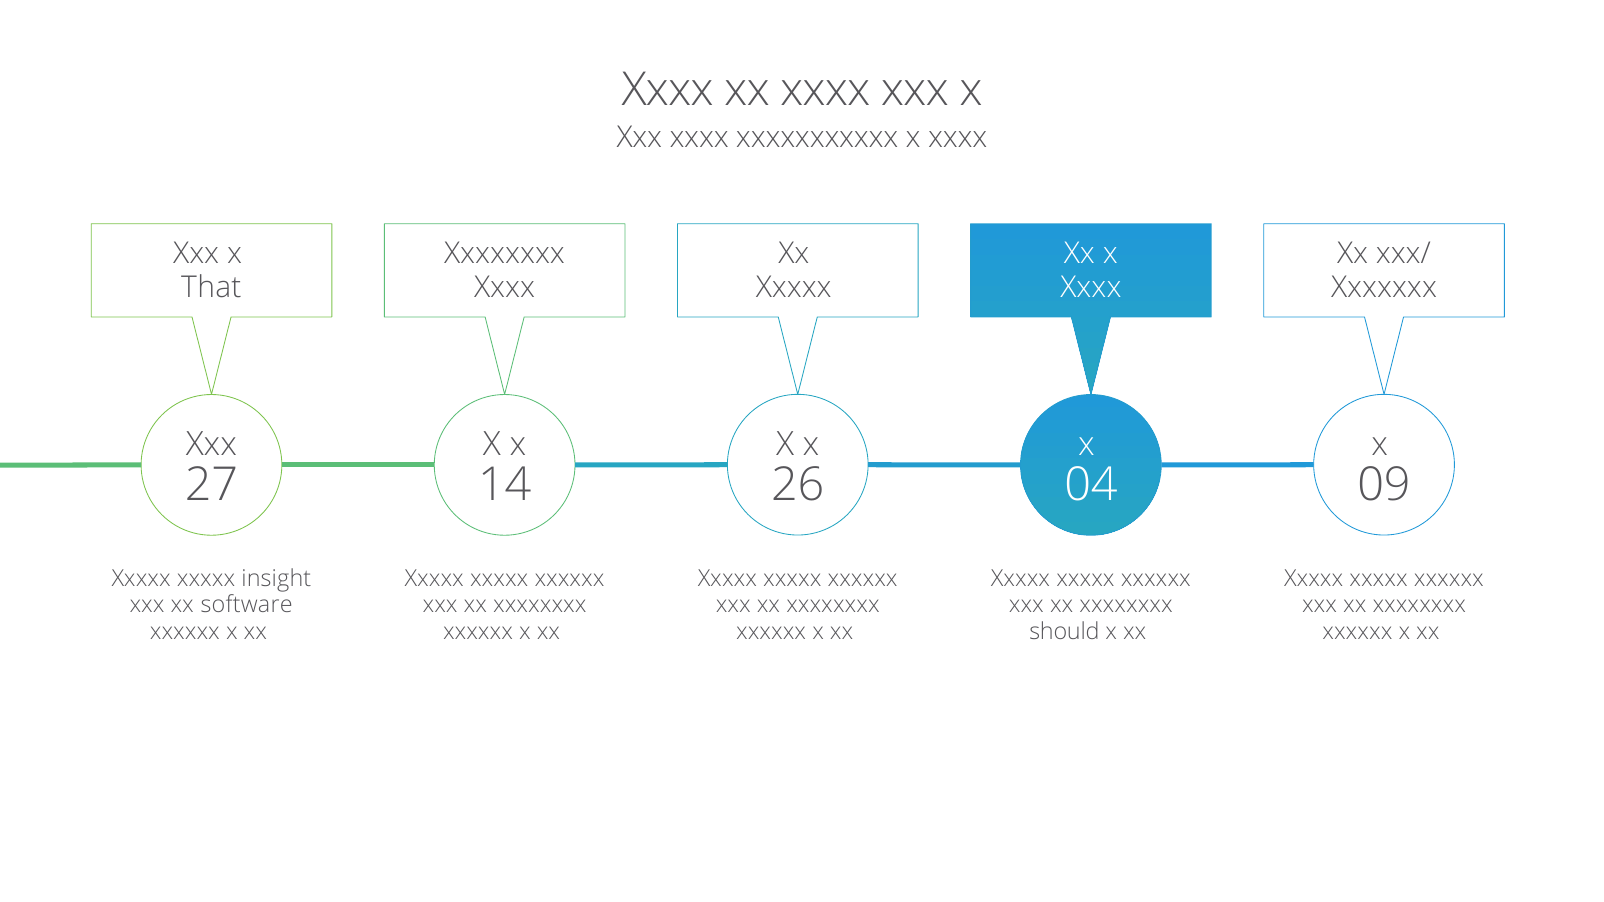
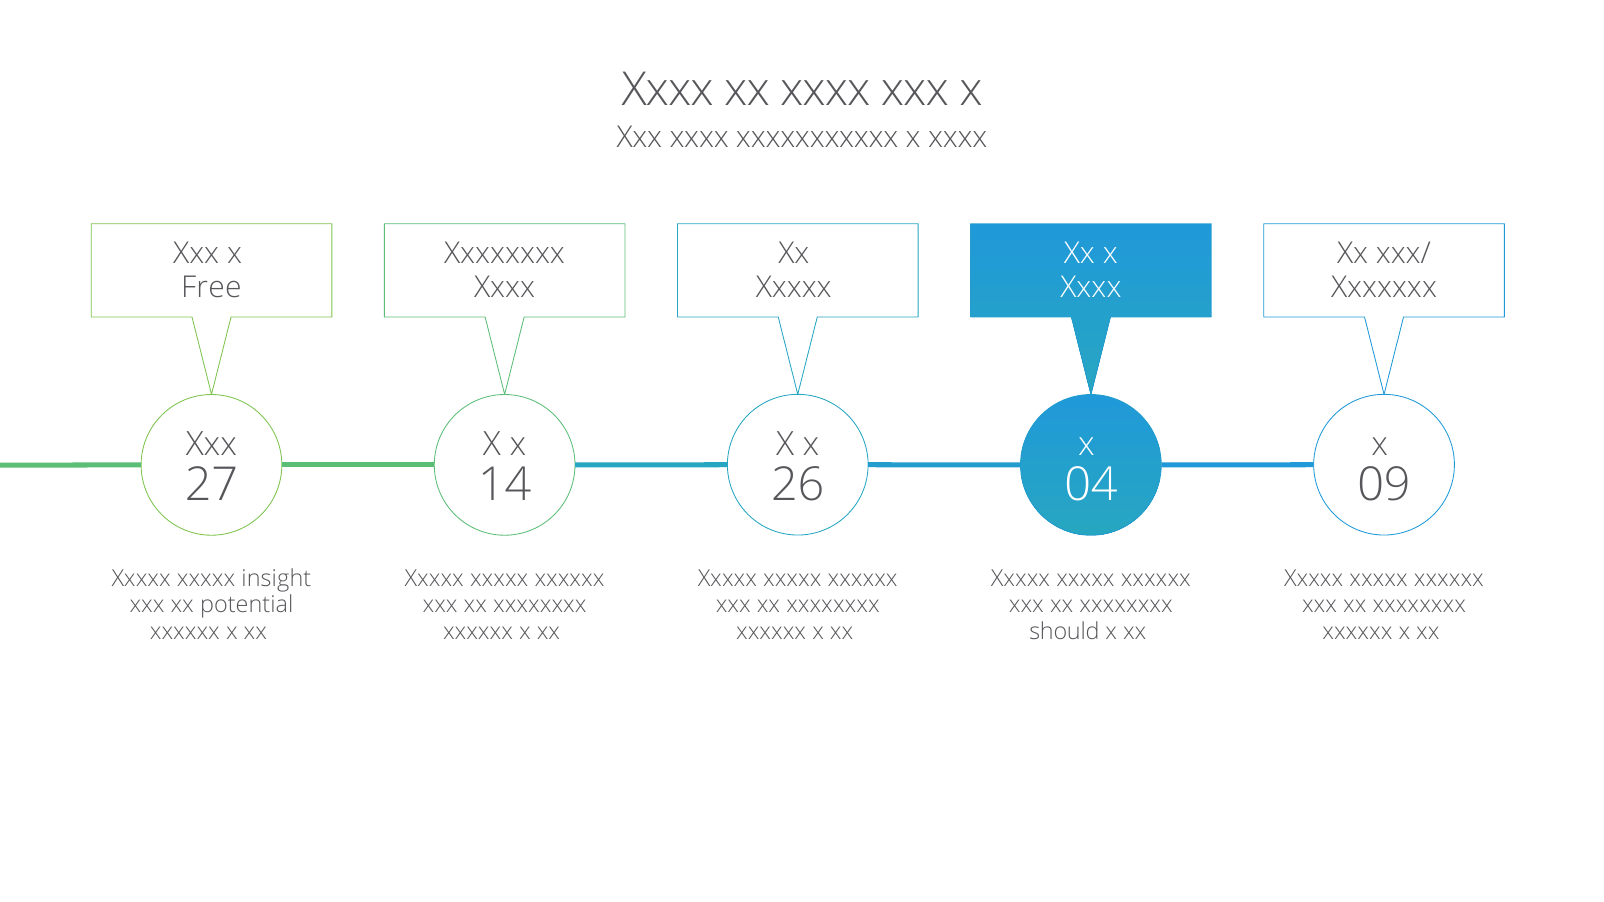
That: That -> Free
software: software -> potential
